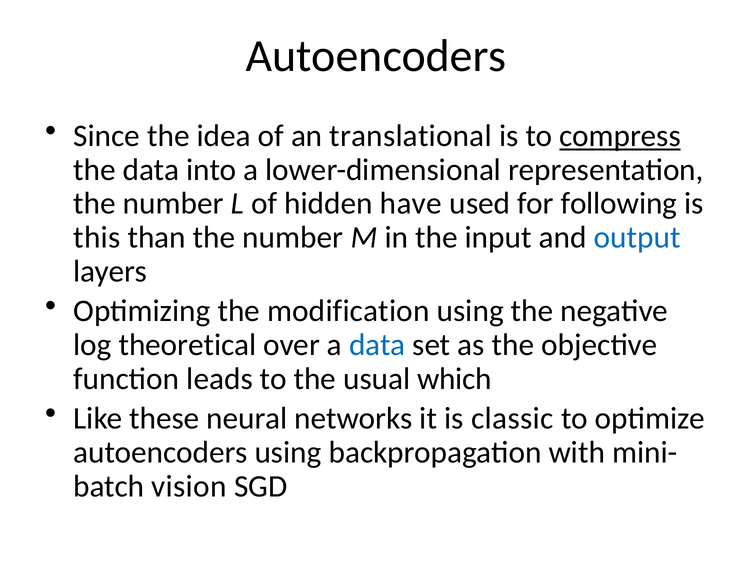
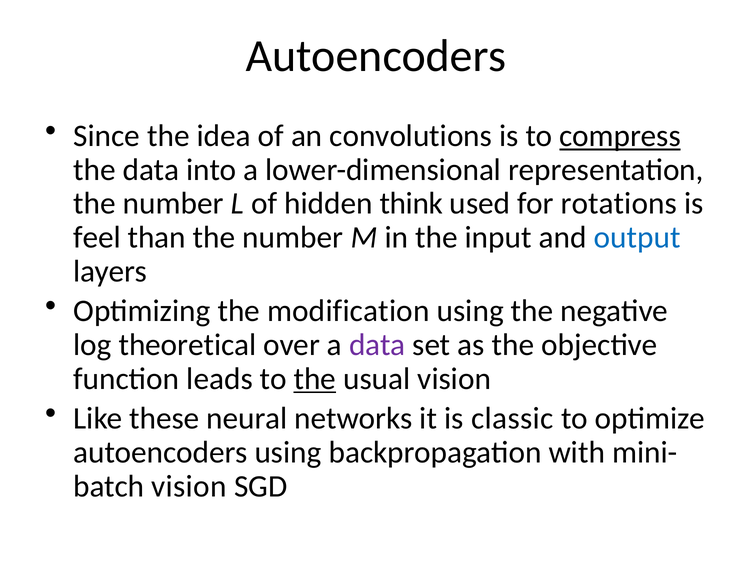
translational: translational -> convolutions
have: have -> think
following: following -> rotations
this: this -> feel
data at (377, 345) colour: blue -> purple
the at (315, 379) underline: none -> present
usual which: which -> vision
